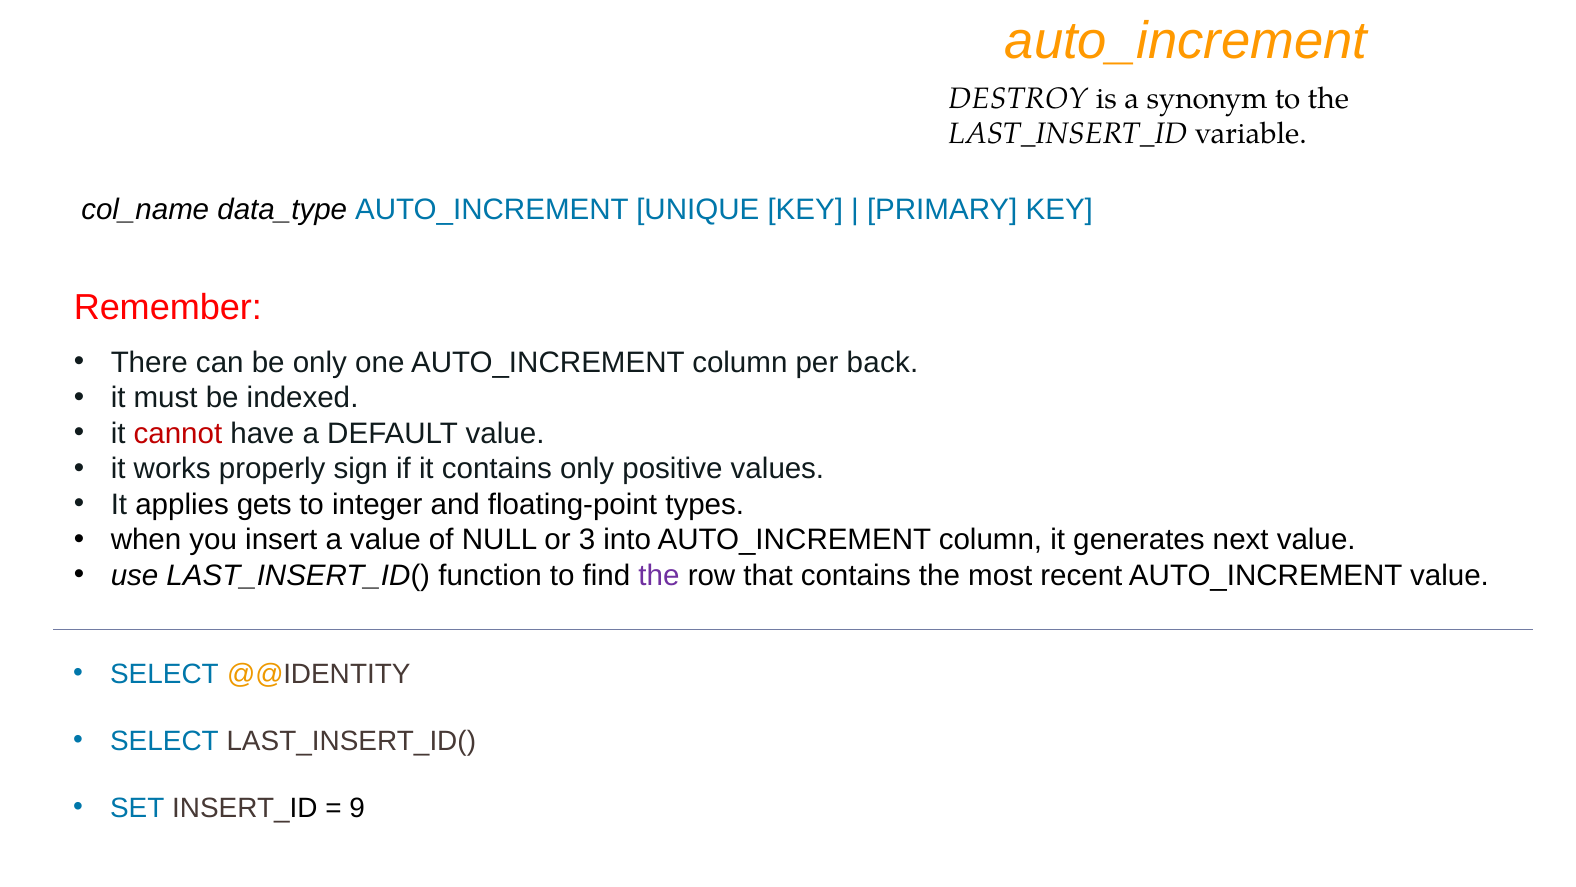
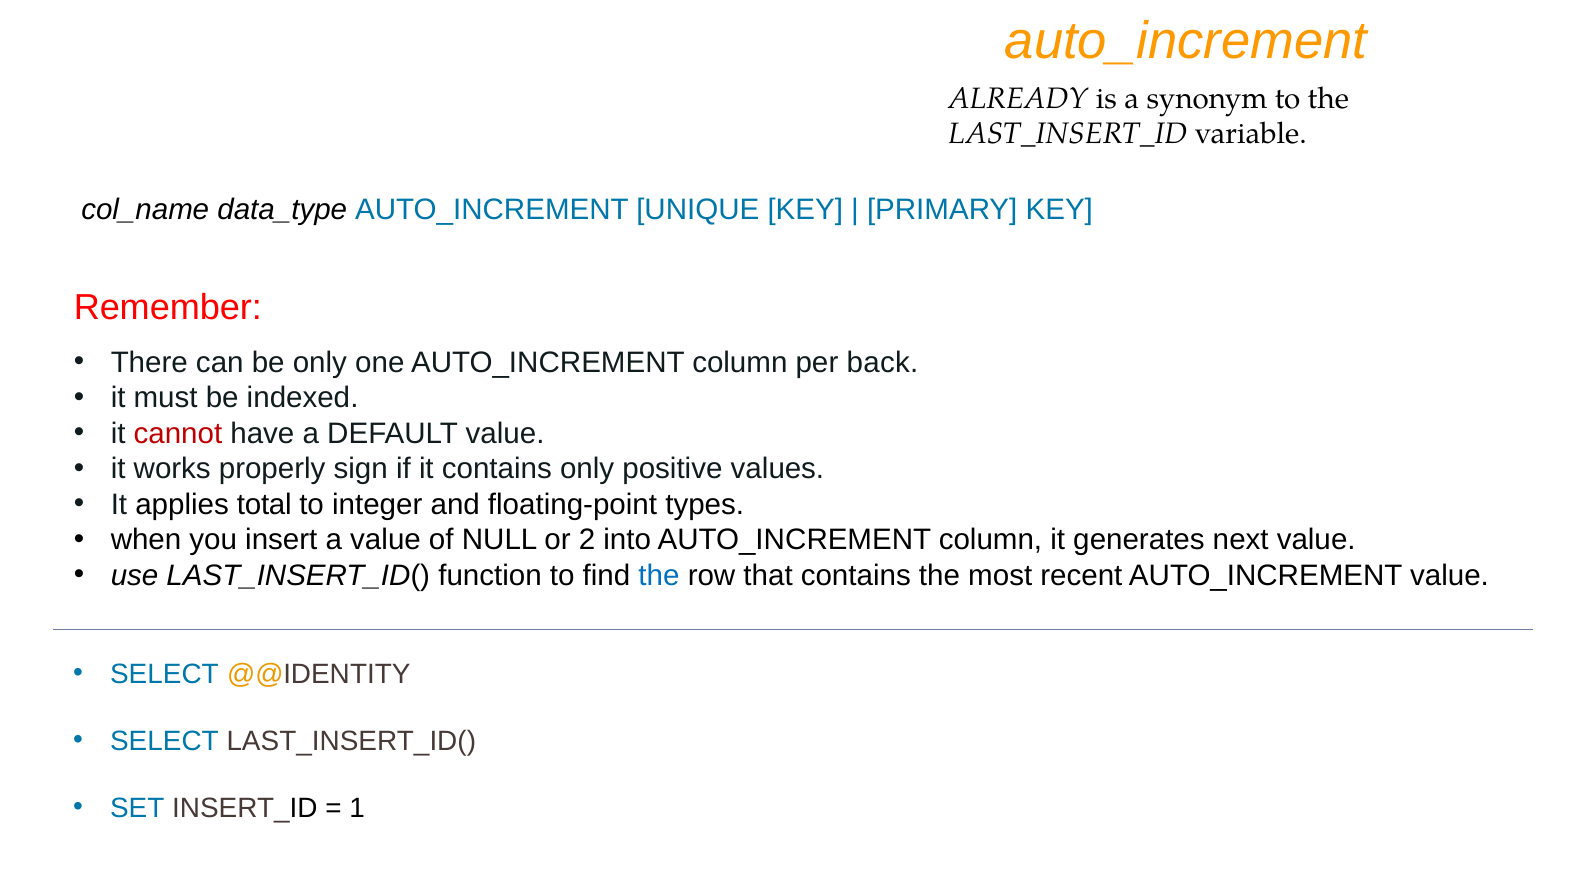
DESTROY: DESTROY -> ALREADY
gets: gets -> total
3: 3 -> 2
the at (659, 575) colour: purple -> blue
9: 9 -> 1
